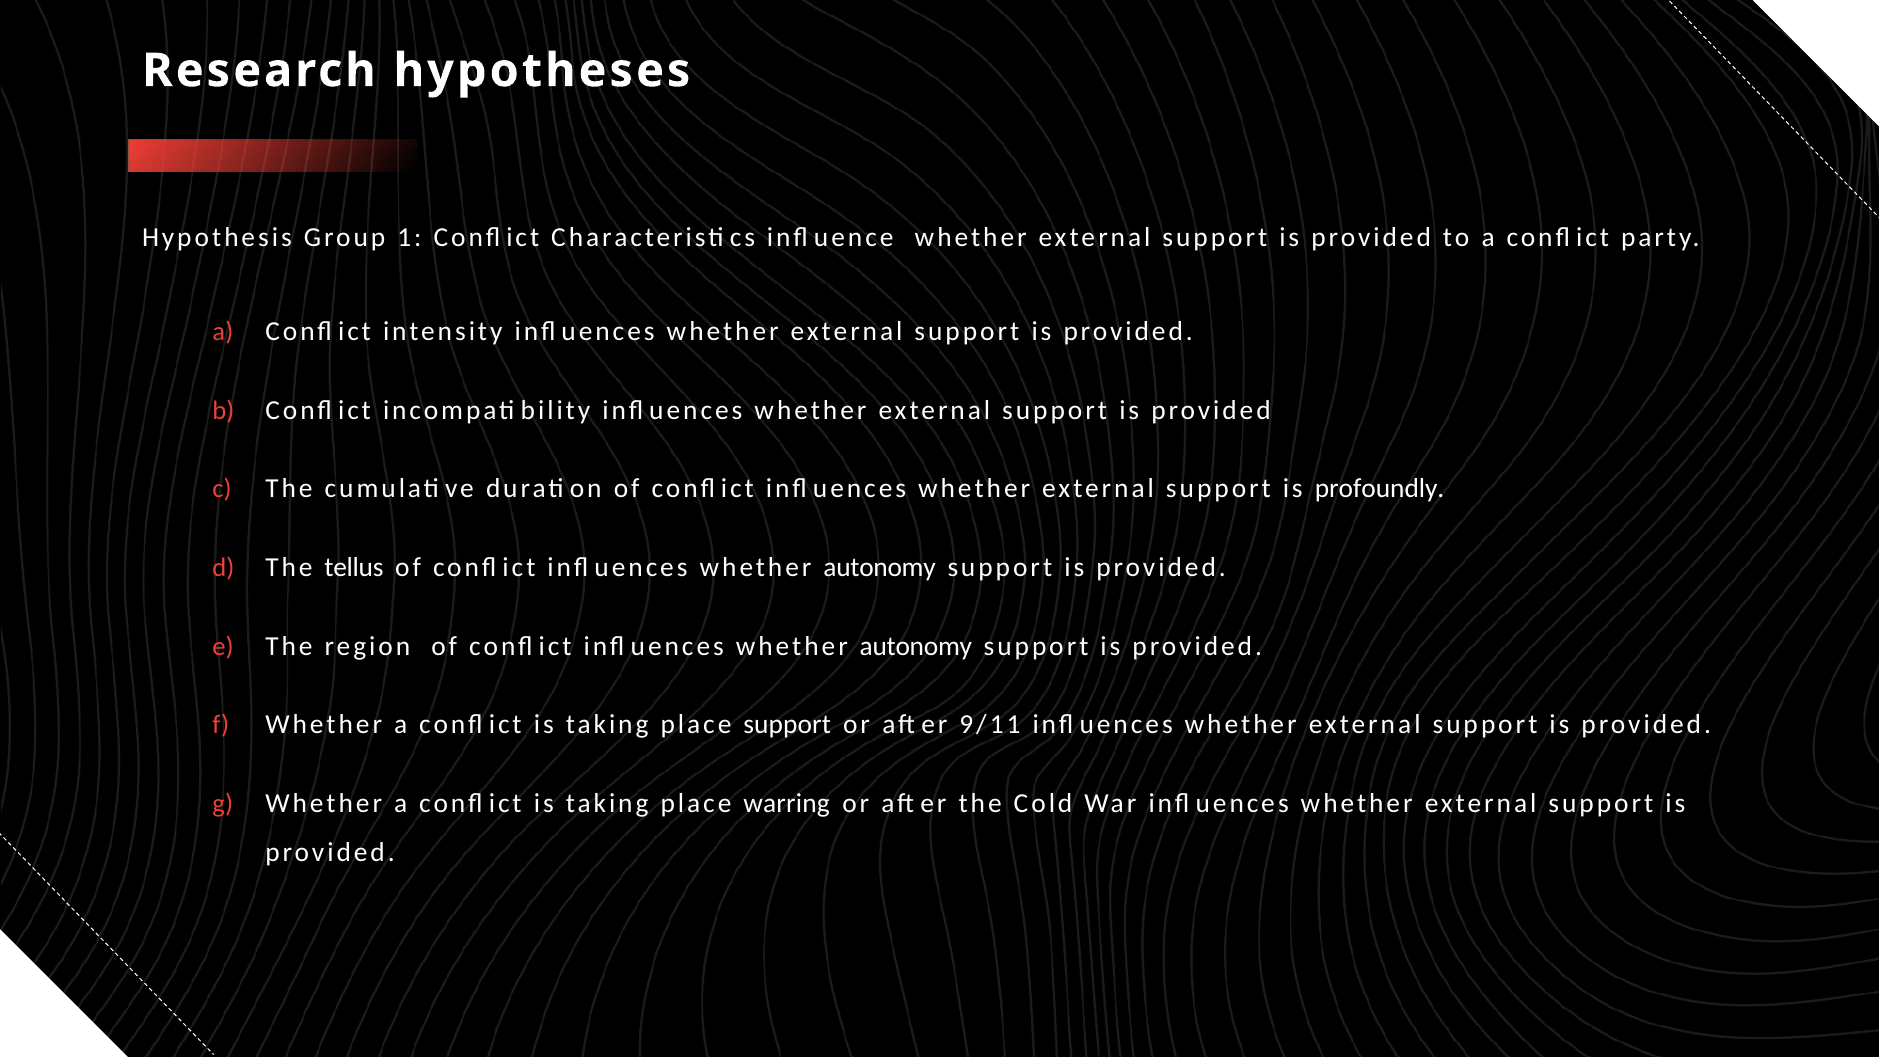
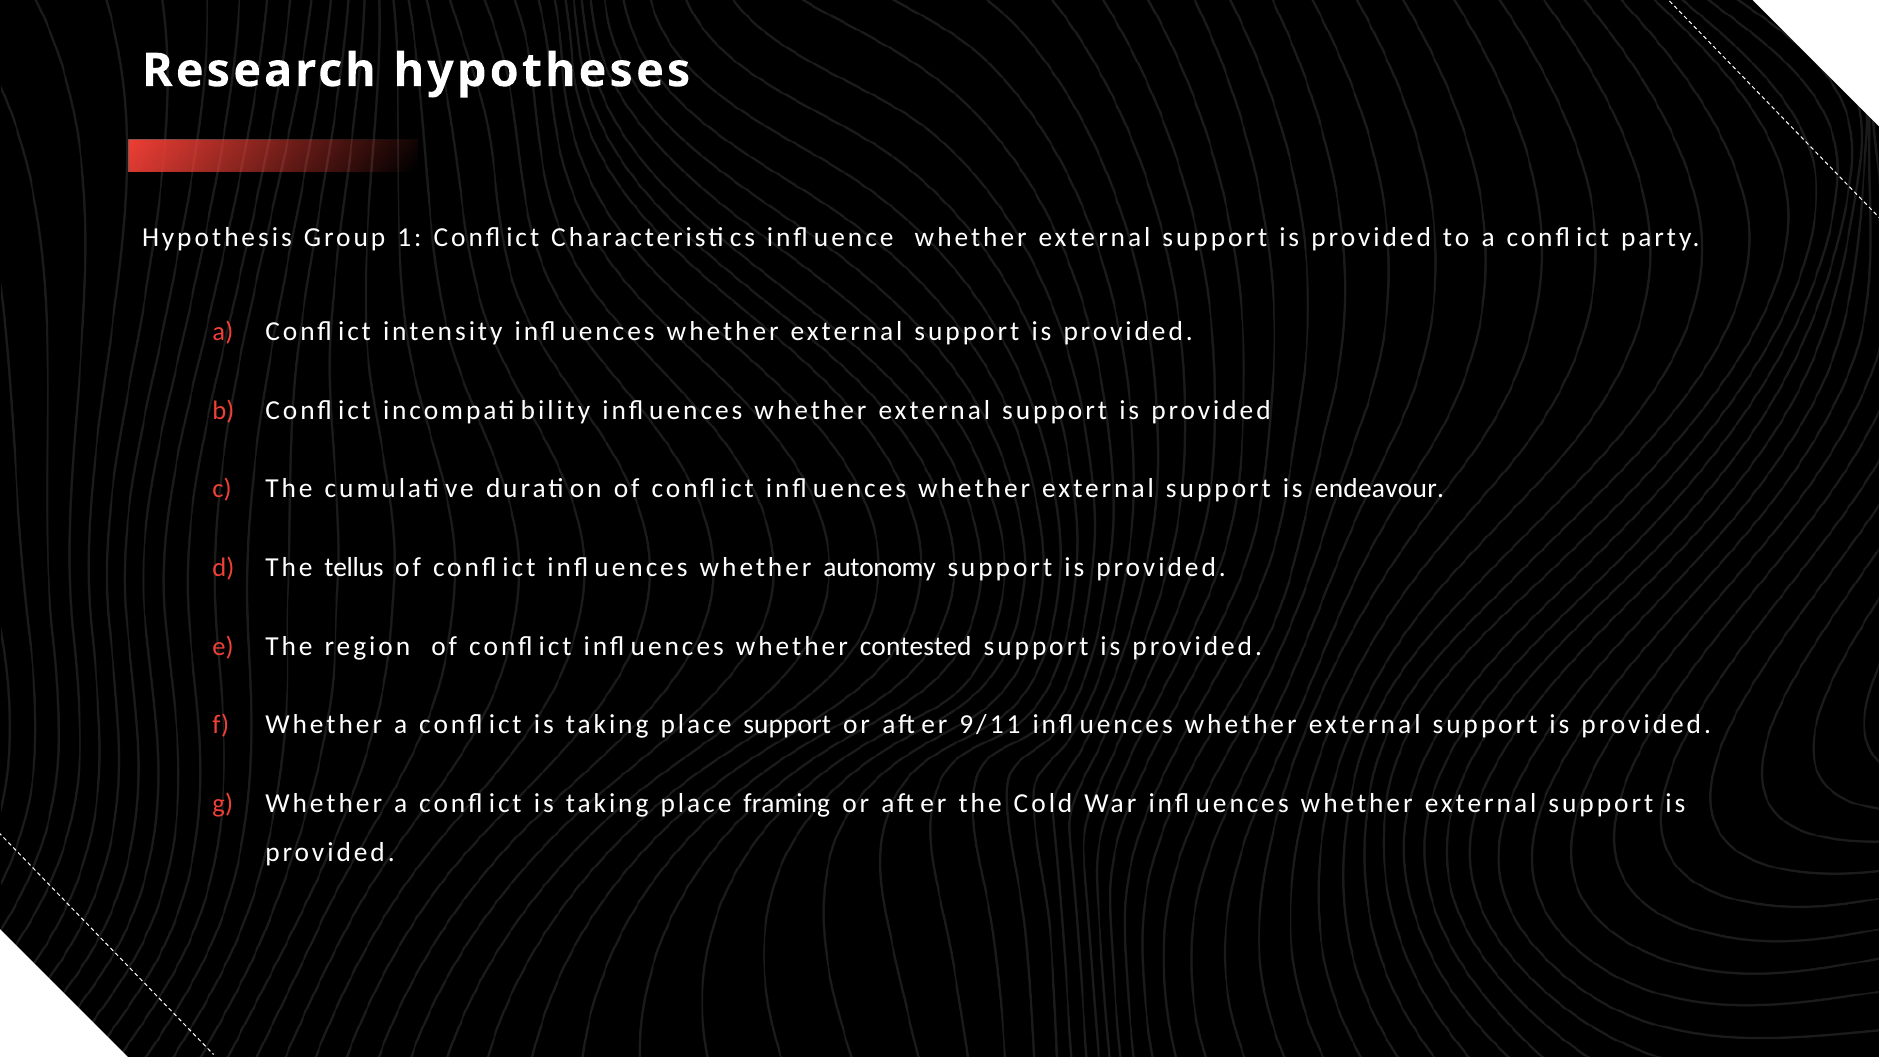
profoundly: profoundly -> endeavour
autonomy at (916, 646): autonomy -> contested
warring: warring -> framing
